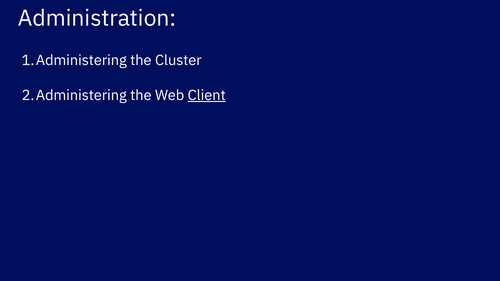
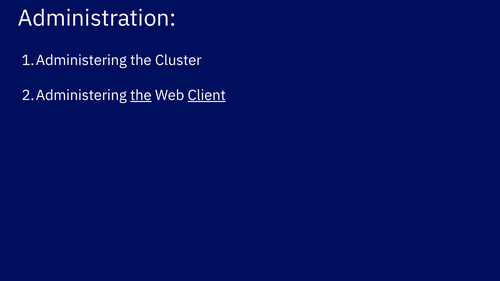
the at (141, 95) underline: none -> present
